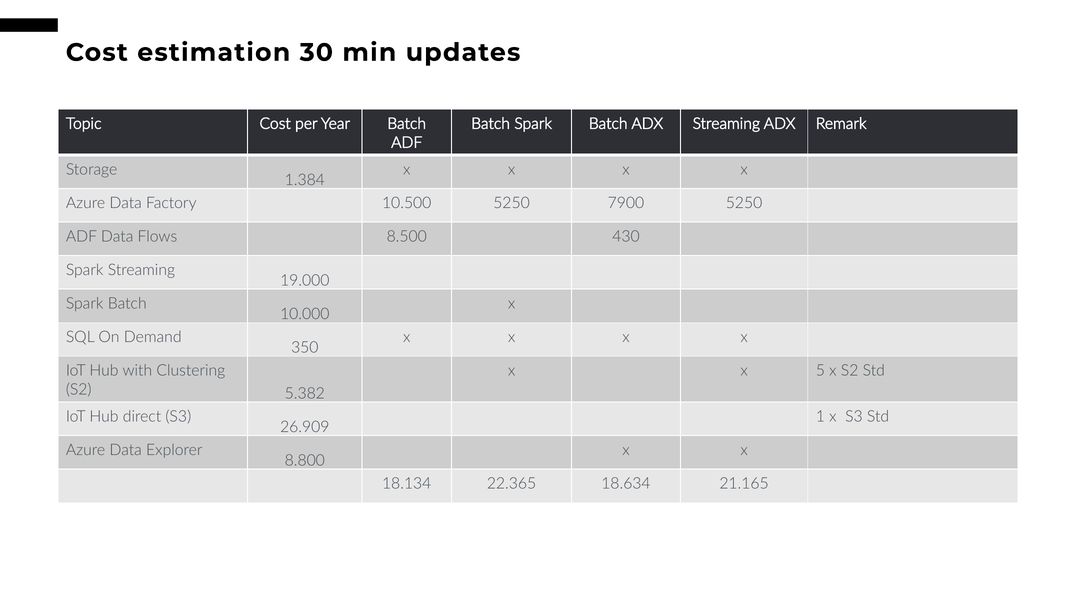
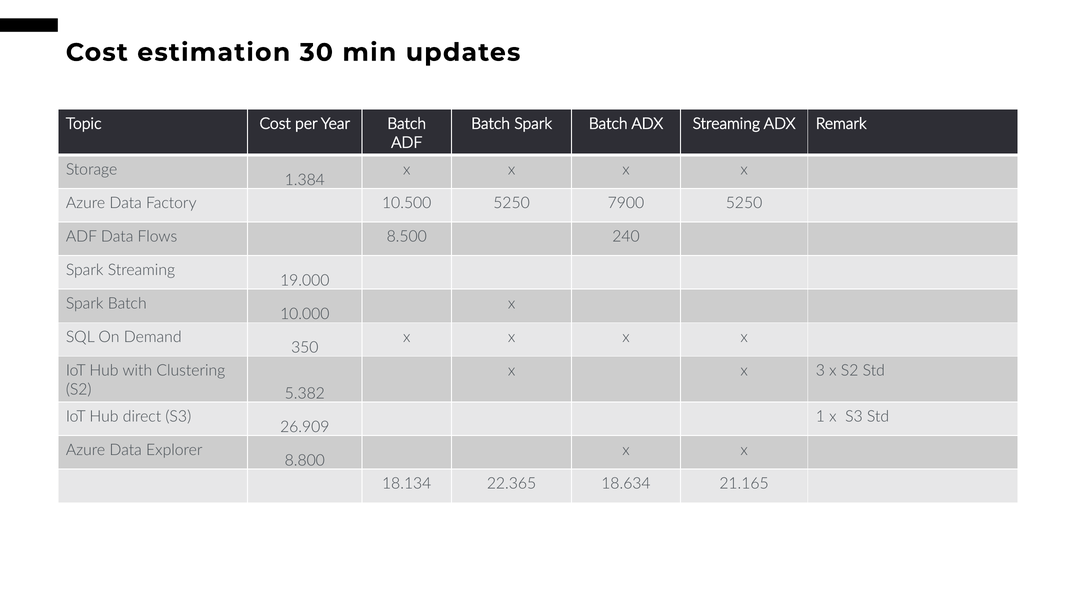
430: 430 -> 240
5: 5 -> 3
